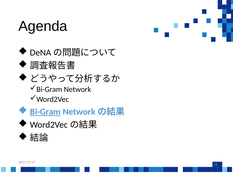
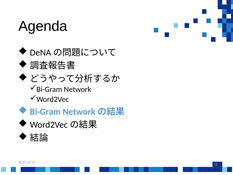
Bi-Gram at (45, 112) underline: present -> none
